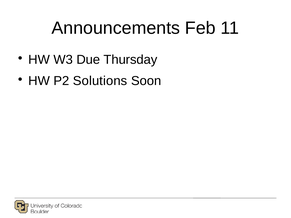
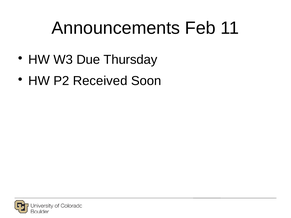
Solutions: Solutions -> Received
